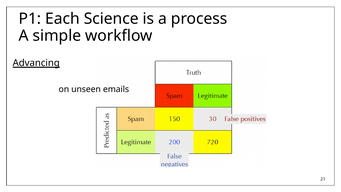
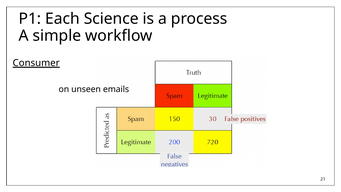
Advancing: Advancing -> Consumer
